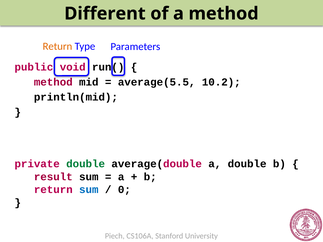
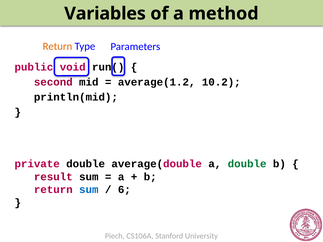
Different: Different -> Variables
method at (53, 82): method -> second
average(5.5: average(5.5 -> average(1.2
double at (86, 164) colour: green -> black
double at (247, 164) colour: black -> green
0: 0 -> 6
